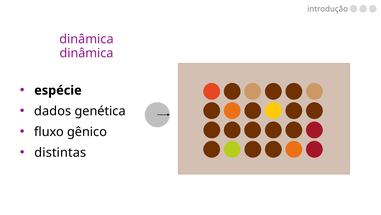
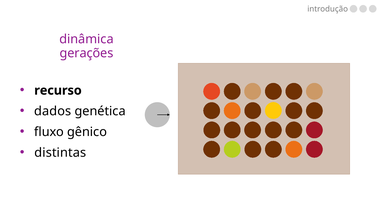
dinâmica at (87, 53): dinâmica -> gerações
espécie: espécie -> recurso
